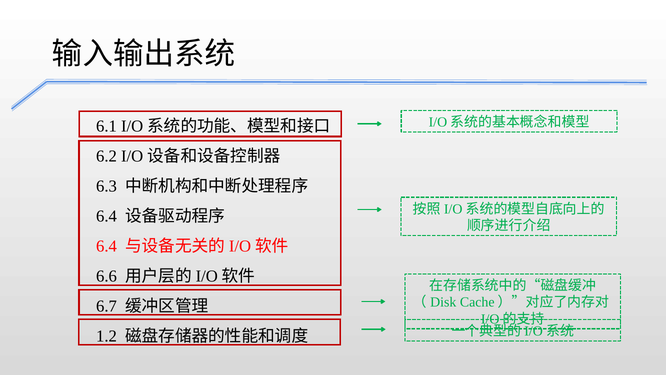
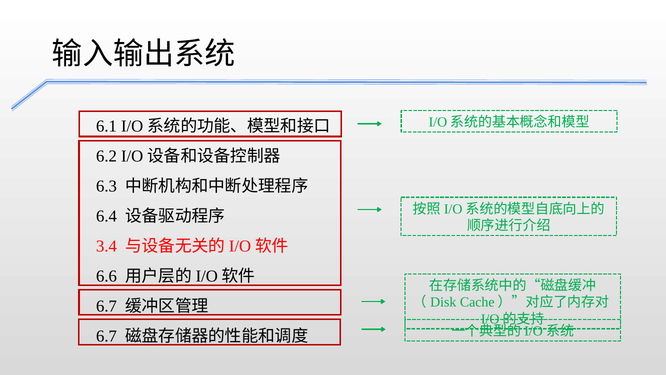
6.4 at (107, 246): 6.4 -> 3.4
1.2 at (107, 336): 1.2 -> 6.7
